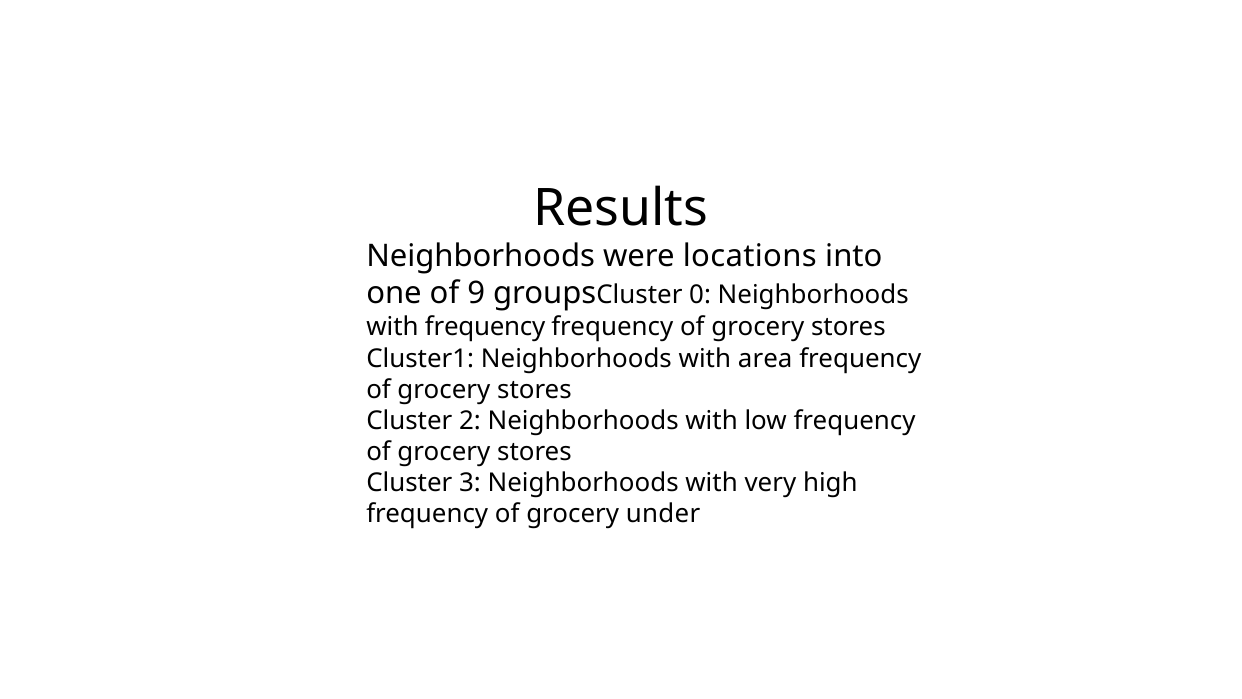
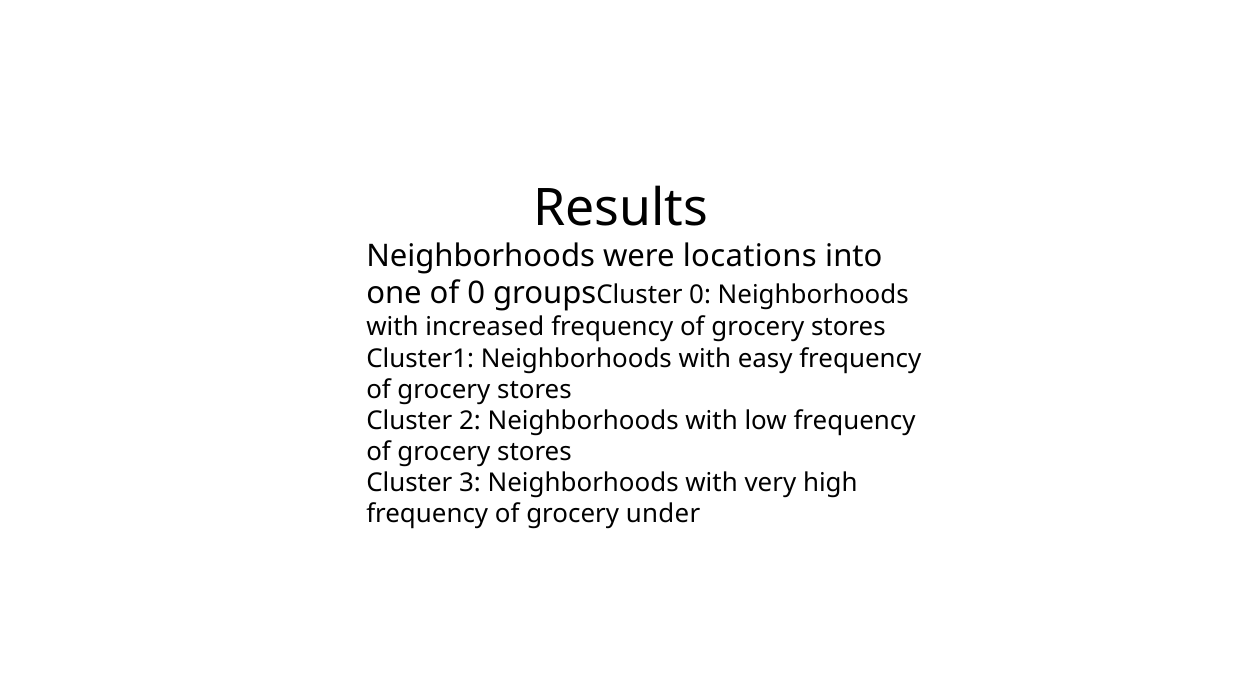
of 9: 9 -> 0
with frequency: frequency -> increased
area: area -> easy
